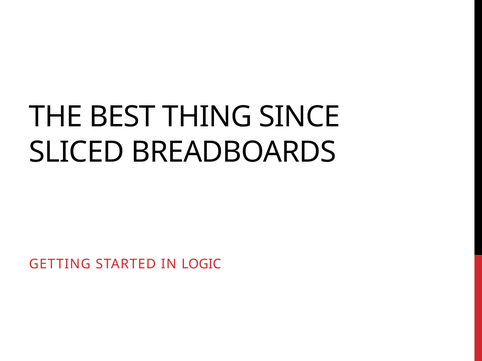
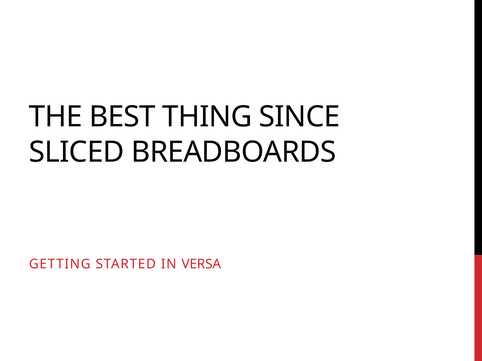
LOGIC: LOGIC -> VERSA
